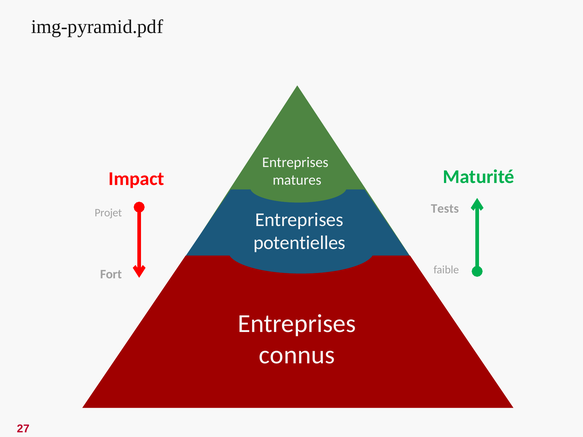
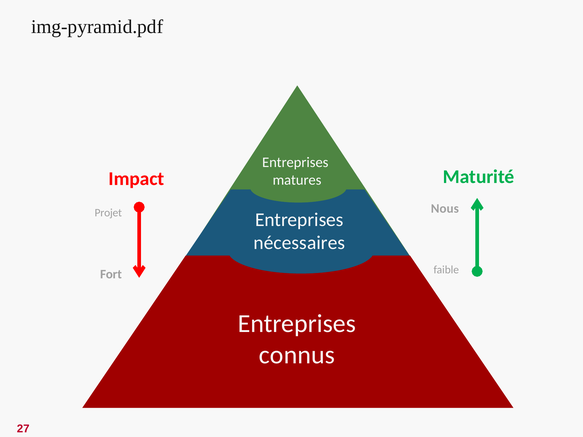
Tests: Tests -> Nous
potentielles: potentielles -> nécessaires
